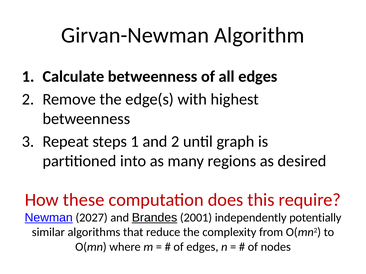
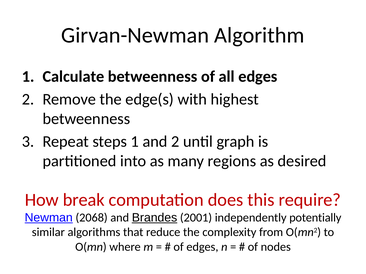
these: these -> break
2027: 2027 -> 2068
